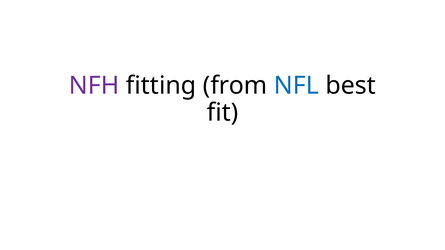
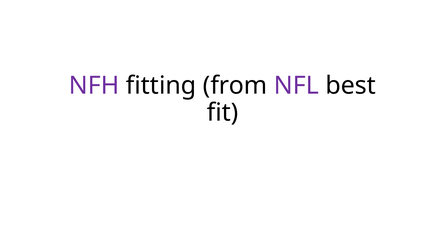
NFL colour: blue -> purple
